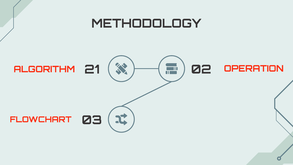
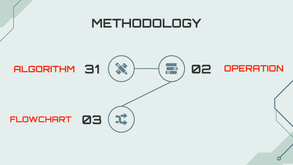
21: 21 -> 31
